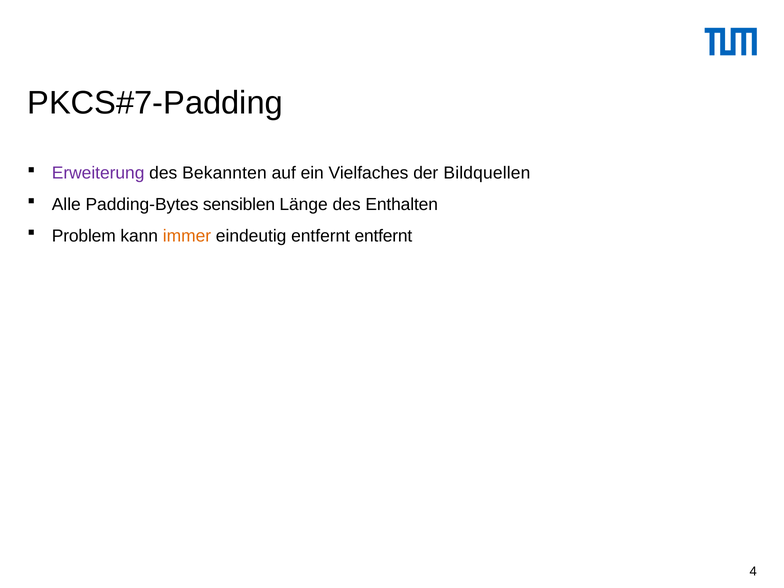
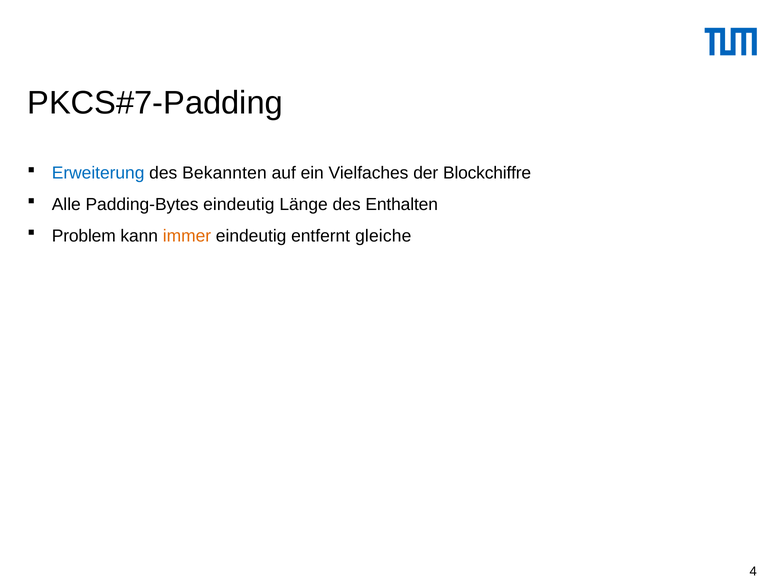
Erweiterung colour: purple -> blue
Bildquellen: Bildquellen -> Blockchiffre
Padding-Bytes sensiblen: sensiblen -> eindeutig
entfernt entfernt: entfernt -> gleiche
